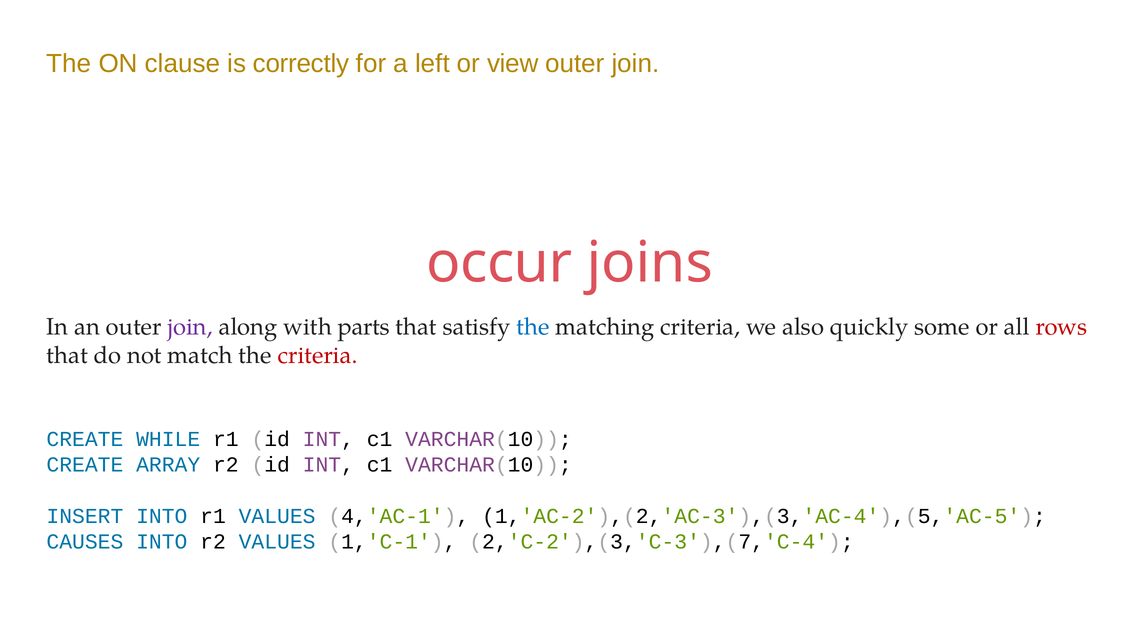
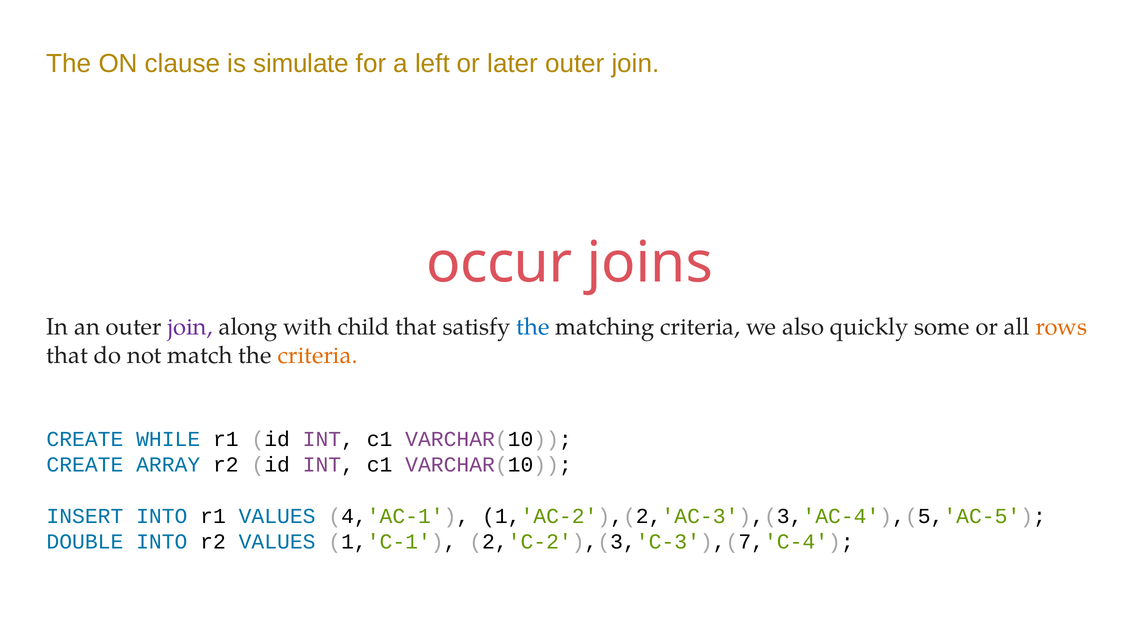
correctly: correctly -> simulate
view: view -> later
parts: parts -> child
rows colour: red -> orange
criteria at (318, 355) colour: red -> orange
CAUSES: CAUSES -> DOUBLE
